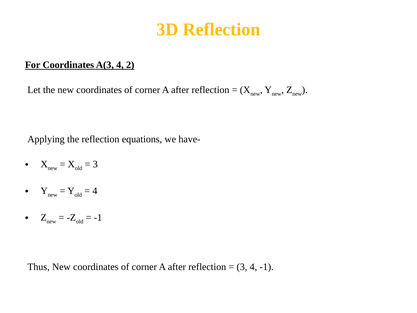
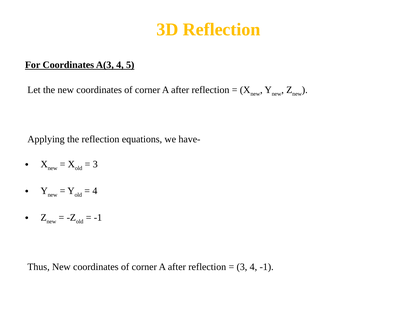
2: 2 -> 5
